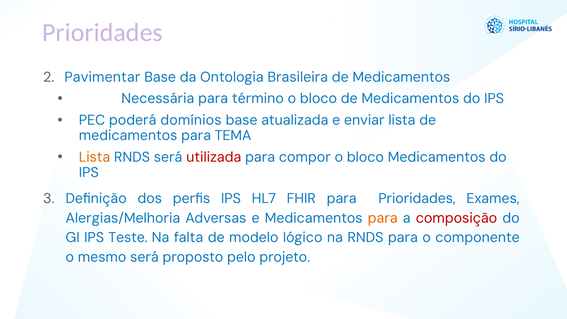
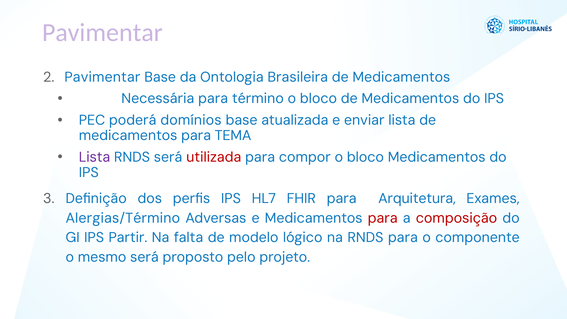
Prioridades at (102, 32): Prioridades -> Pavimentar
Lista at (95, 157) colour: orange -> purple
para Prioridades: Prioridades -> Arquitetura
Alergias/Melhoria: Alergias/Melhoria -> Alergias/Término
para at (383, 218) colour: orange -> red
Teste: Teste -> Partir
